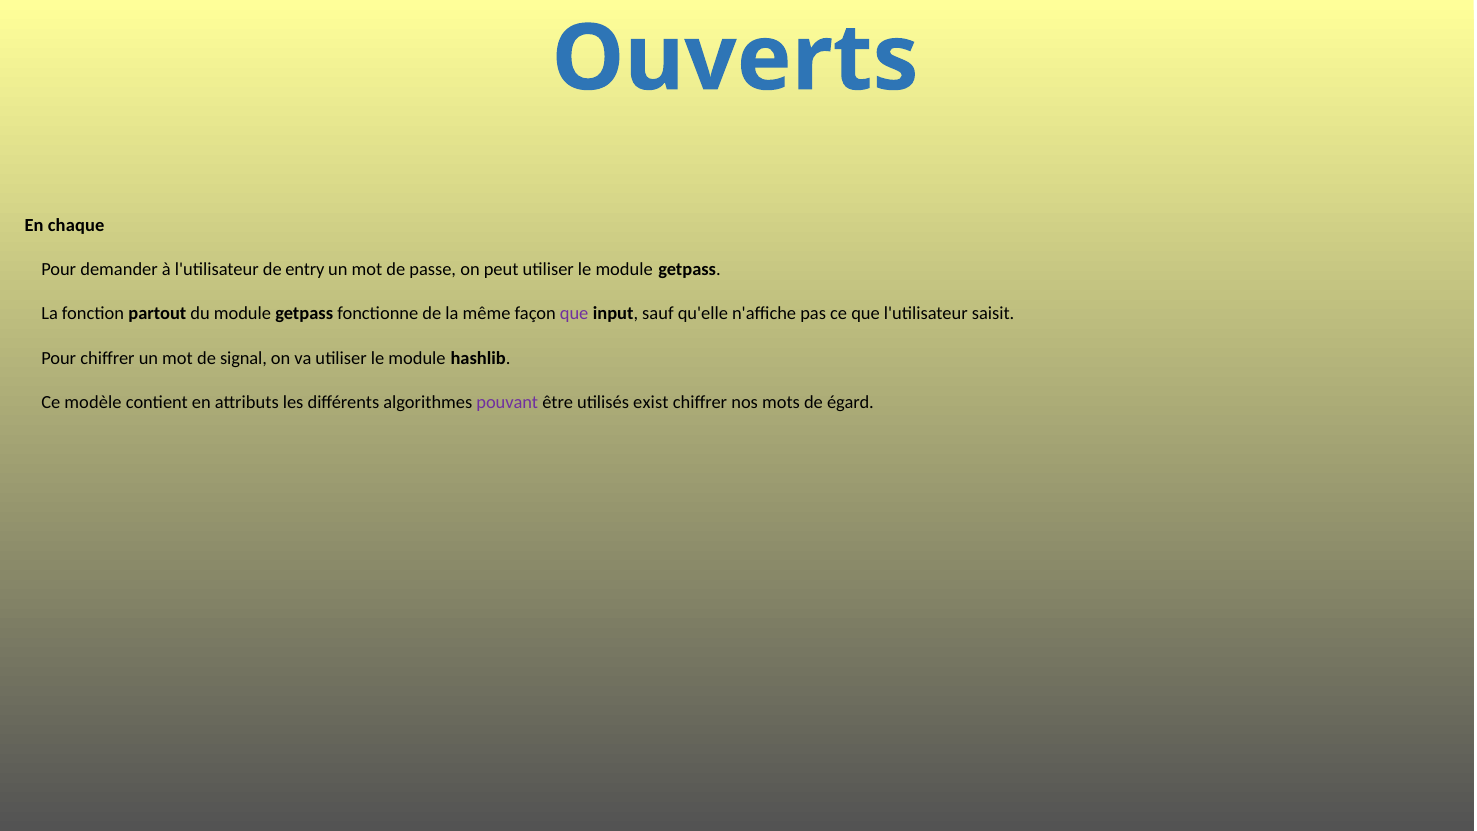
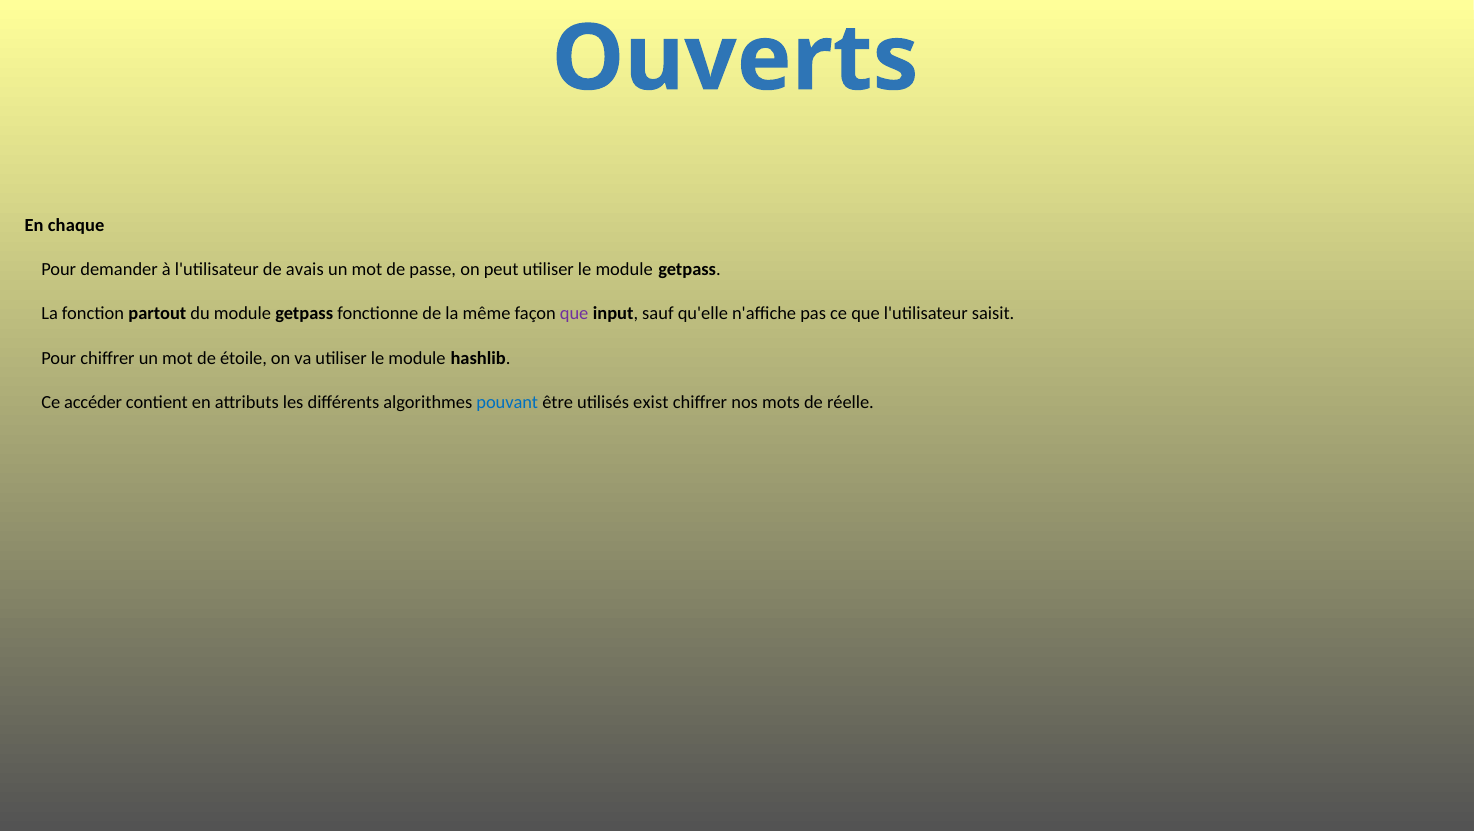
entry: entry -> avais
signal: signal -> étoile
modèle: modèle -> accéder
pouvant colour: purple -> blue
égard: égard -> réelle
